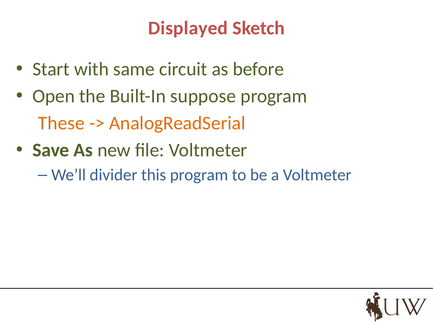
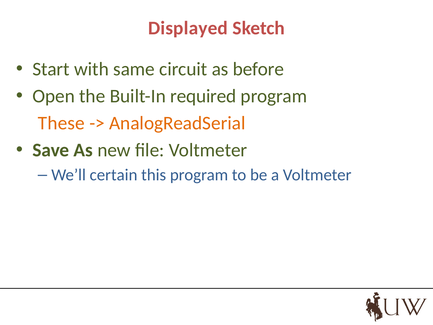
suppose: suppose -> required
divider: divider -> certain
